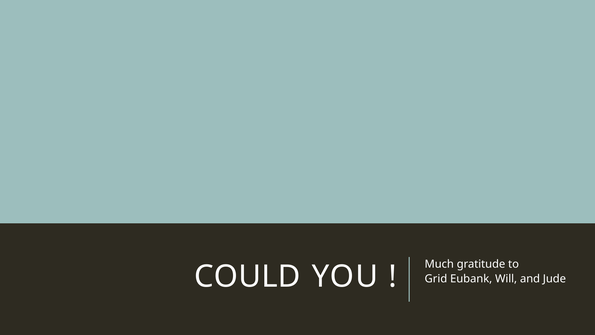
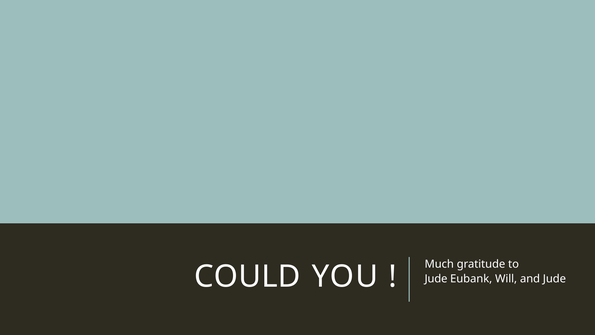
Grid at (436, 279): Grid -> Jude
